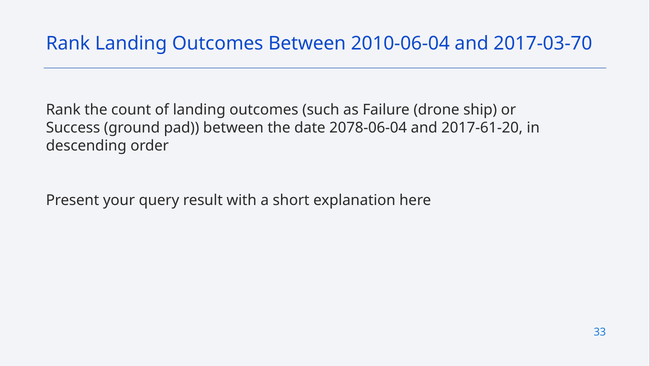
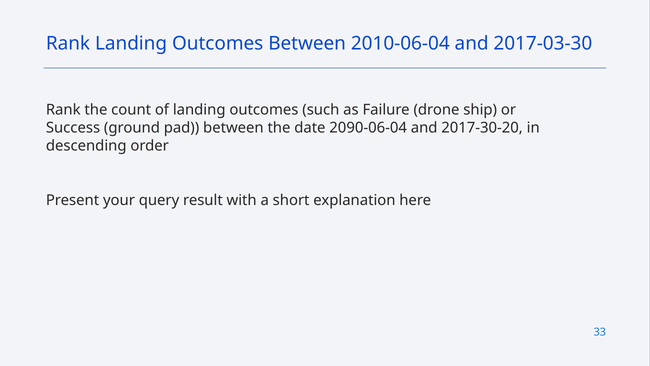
2017-03-70: 2017-03-70 -> 2017-03-30
2078-06-04: 2078-06-04 -> 2090-06-04
2017-61-20: 2017-61-20 -> 2017-30-20
